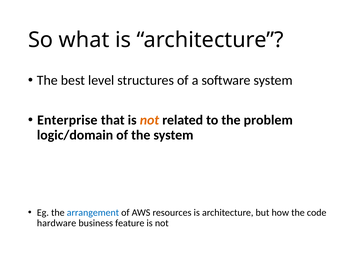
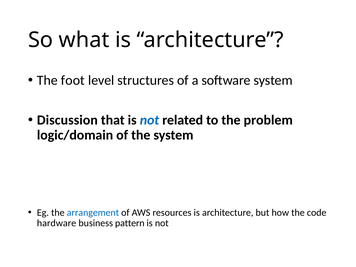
best: best -> foot
Enterprise: Enterprise -> Discussion
not at (149, 120) colour: orange -> blue
feature: feature -> pattern
